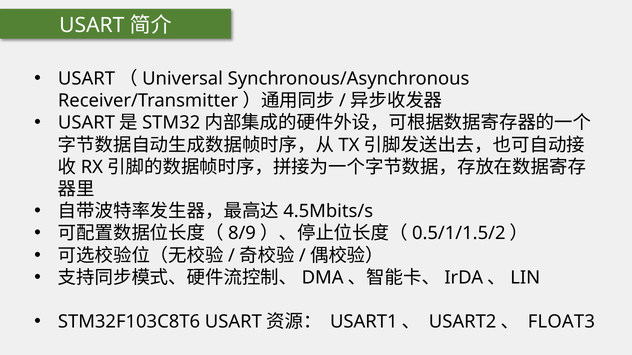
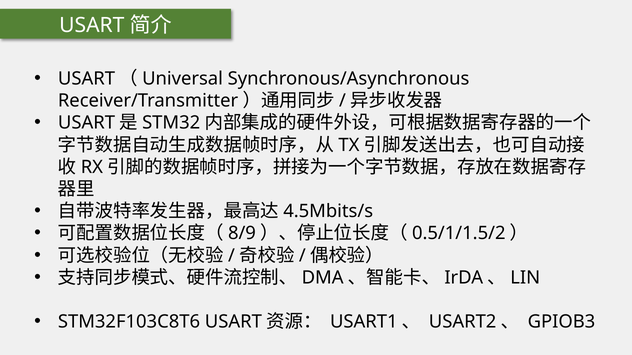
FLOAT3: FLOAT3 -> GPIOB3
